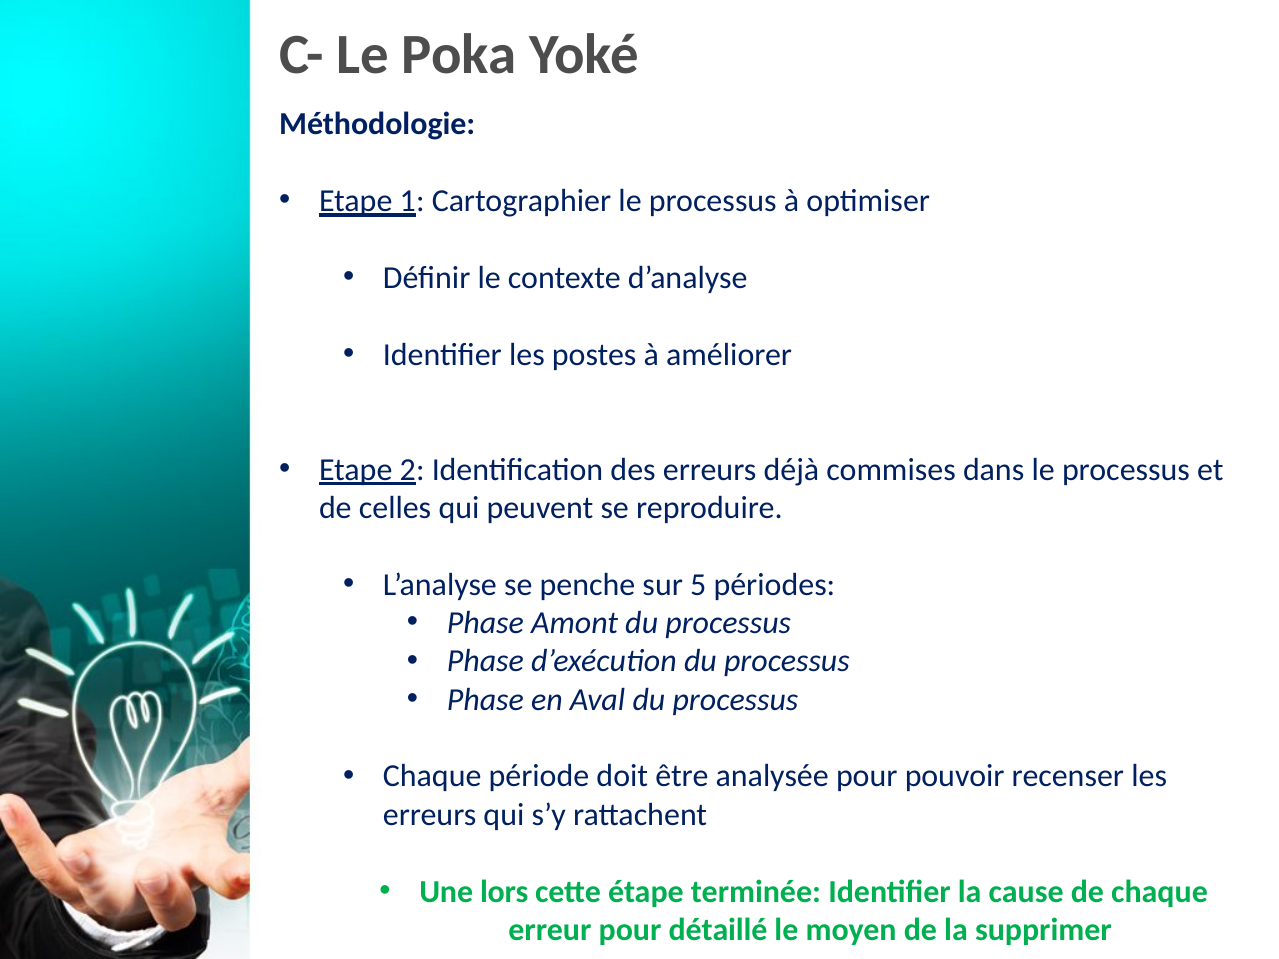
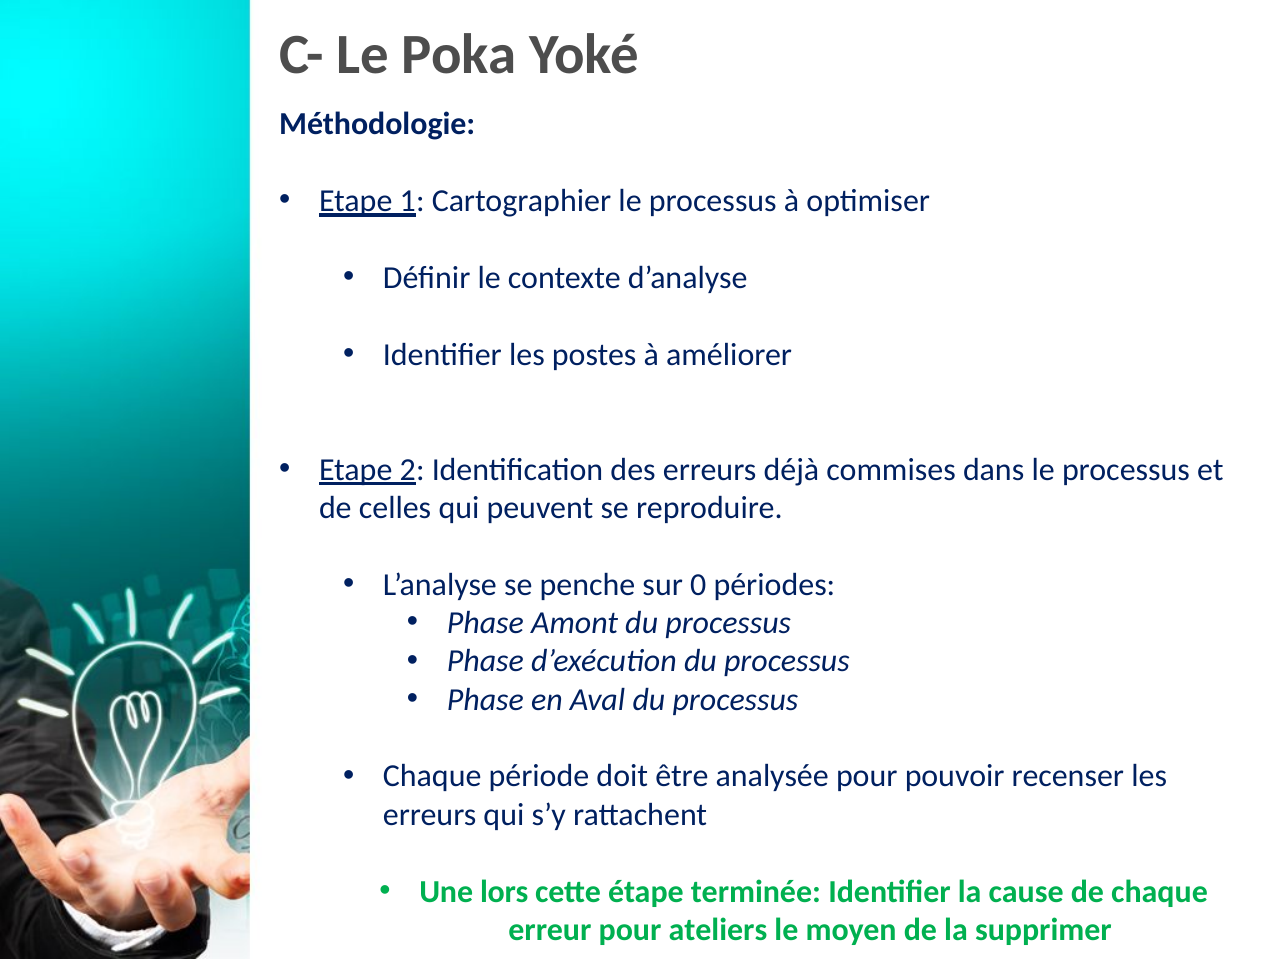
5: 5 -> 0
détaillé: détaillé -> ateliers
